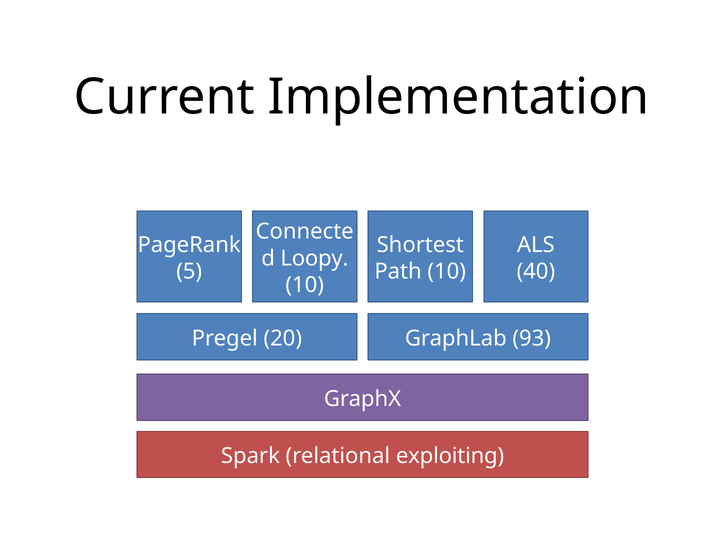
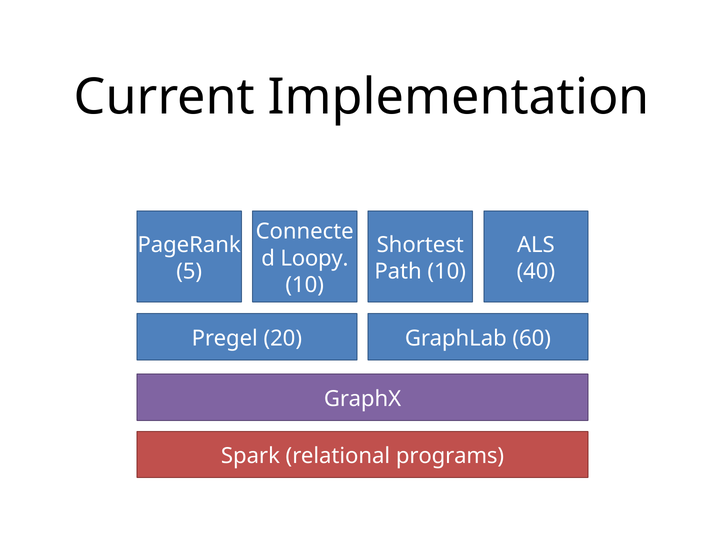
93: 93 -> 60
exploiting: exploiting -> programs
